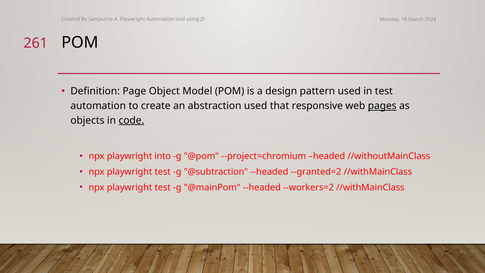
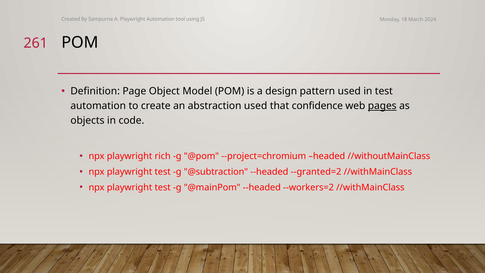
responsive: responsive -> confidence
code underline: present -> none
into: into -> rich
